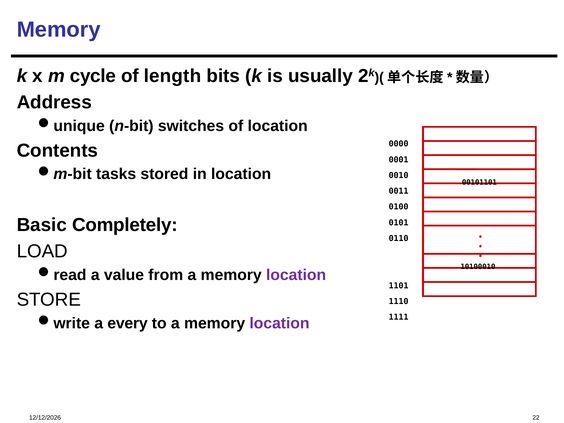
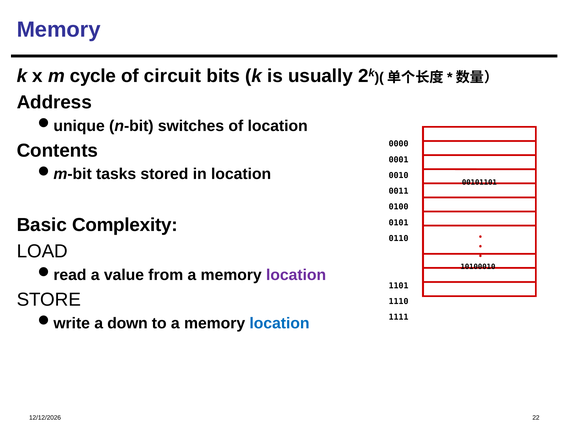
length: length -> circuit
Completely: Completely -> Complexity
every: every -> down
location at (279, 323) colour: purple -> blue
